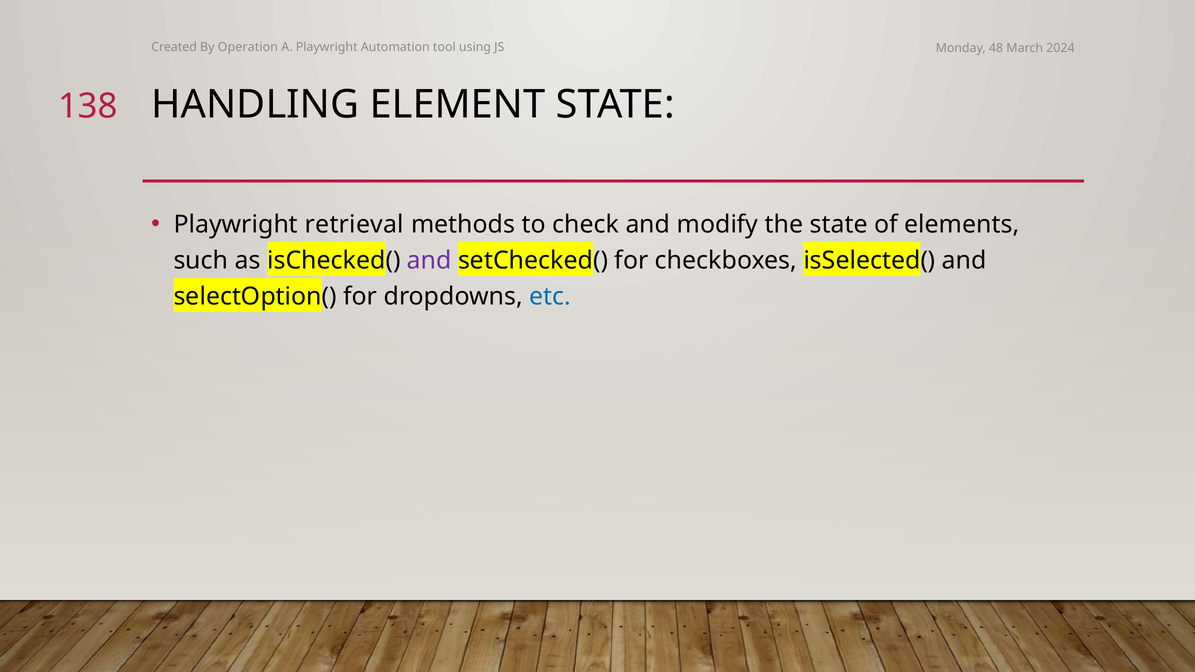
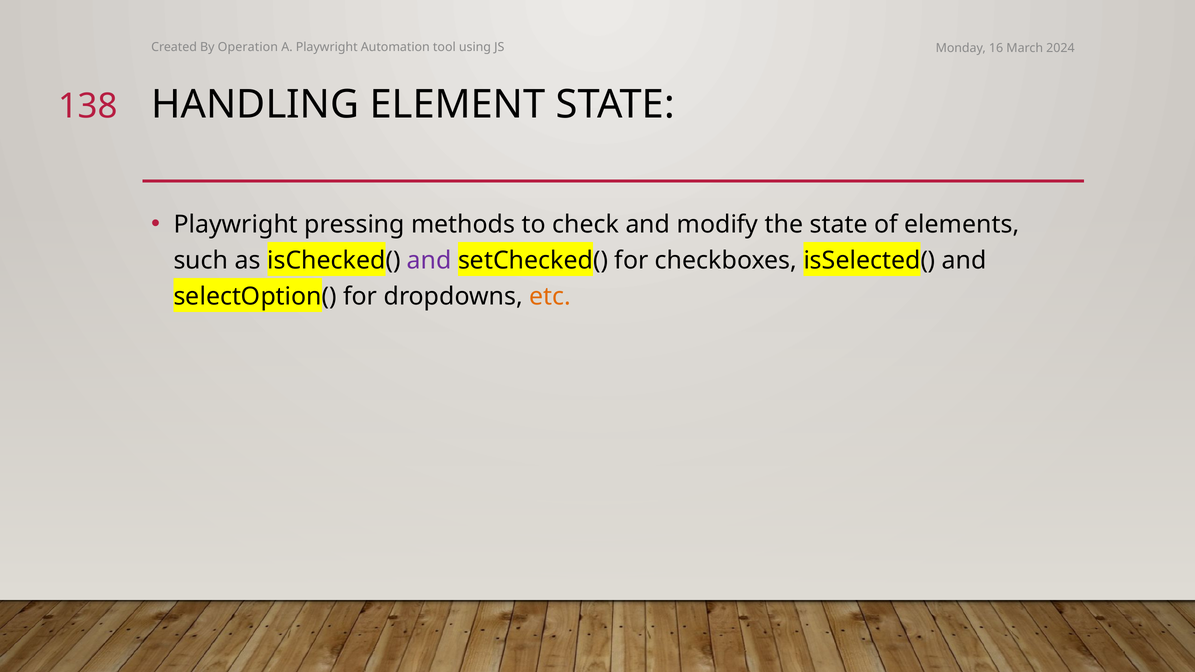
48: 48 -> 16
retrieval: retrieval -> pressing
etc colour: blue -> orange
